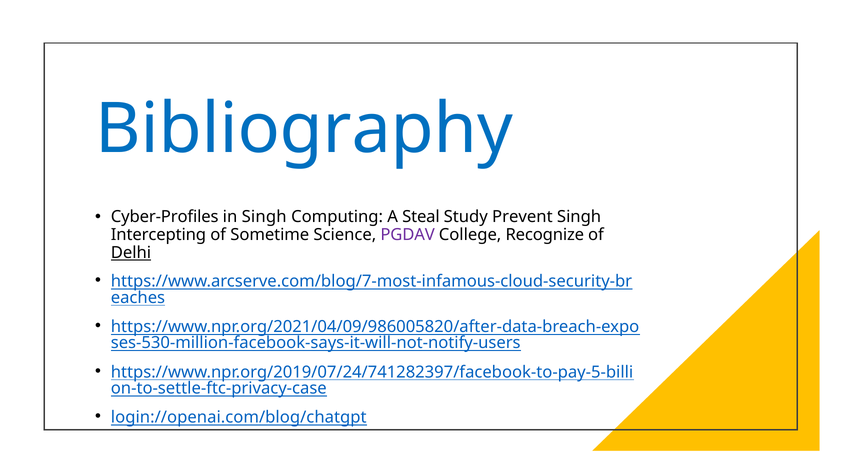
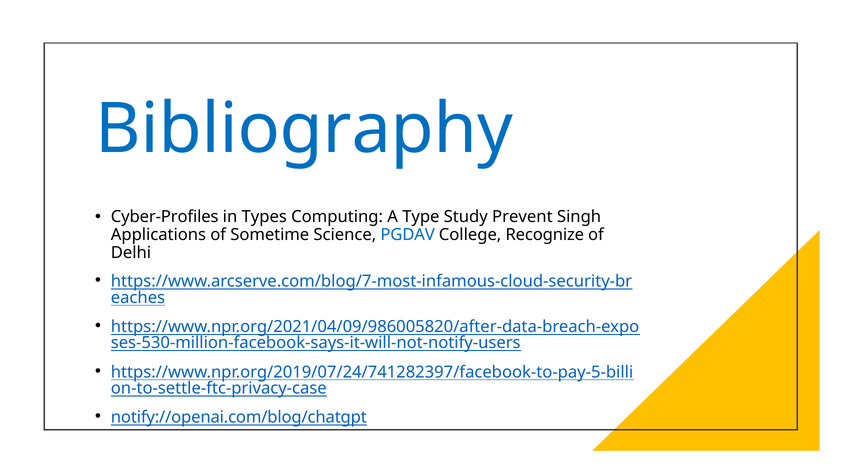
in Singh: Singh -> Types
Steal: Steal -> Type
Intercepting: Intercepting -> Applications
PGDAV colour: purple -> blue
Delhi underline: present -> none
login://openai.com/blog/chatgpt: login://openai.com/blog/chatgpt -> notify://openai.com/blog/chatgpt
